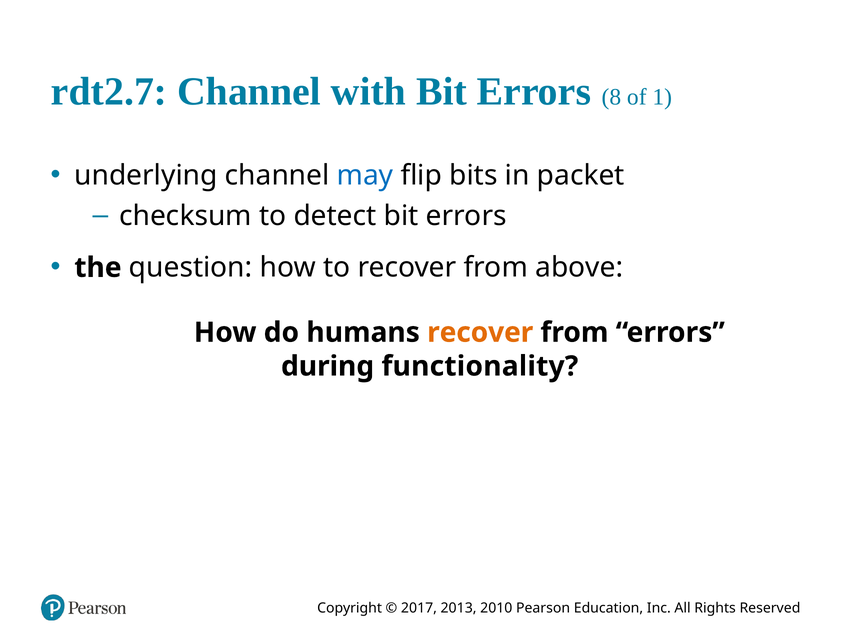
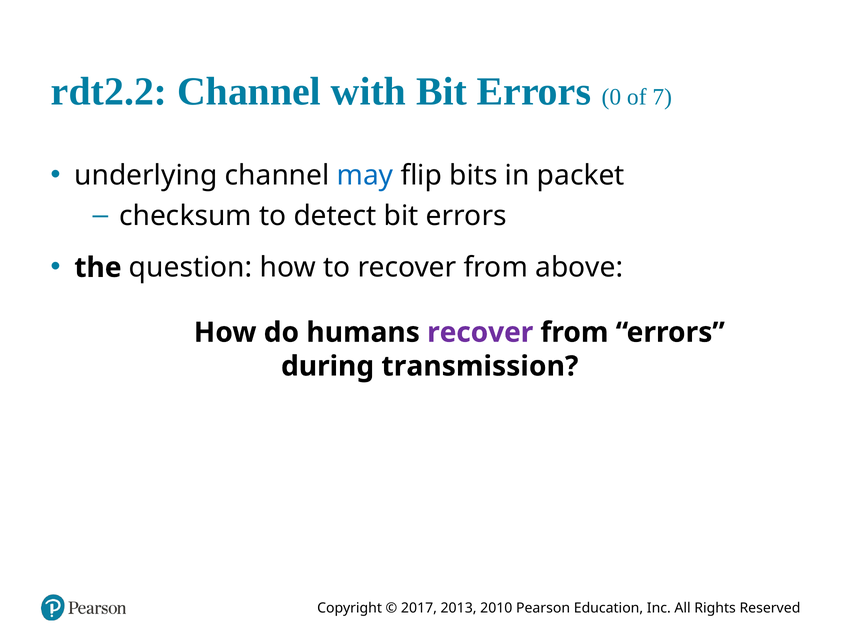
t2.7: t2.7 -> t2.2
8: 8 -> 0
1: 1 -> 7
recover at (480, 332) colour: orange -> purple
functionality: functionality -> transmission
